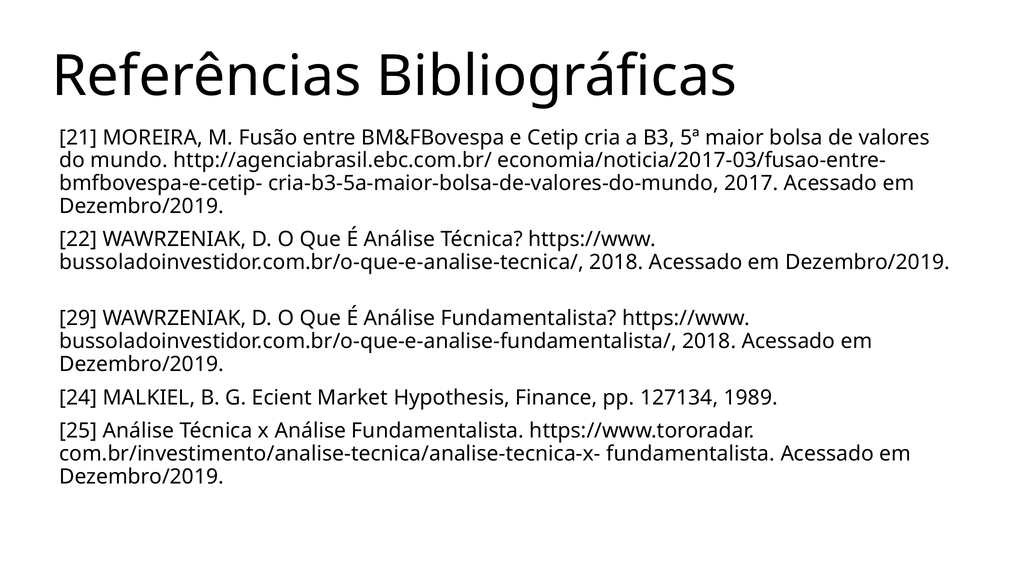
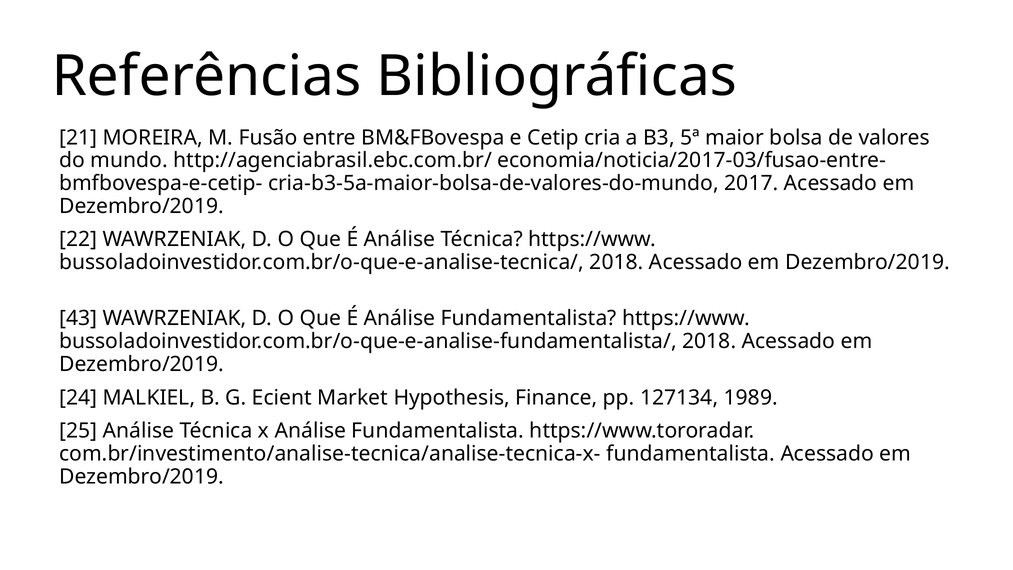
29: 29 -> 43
